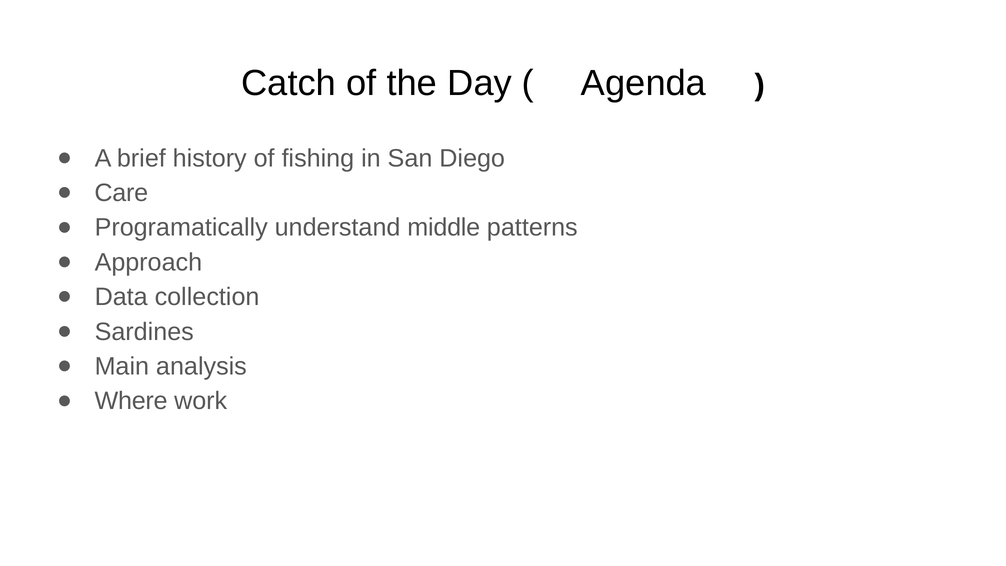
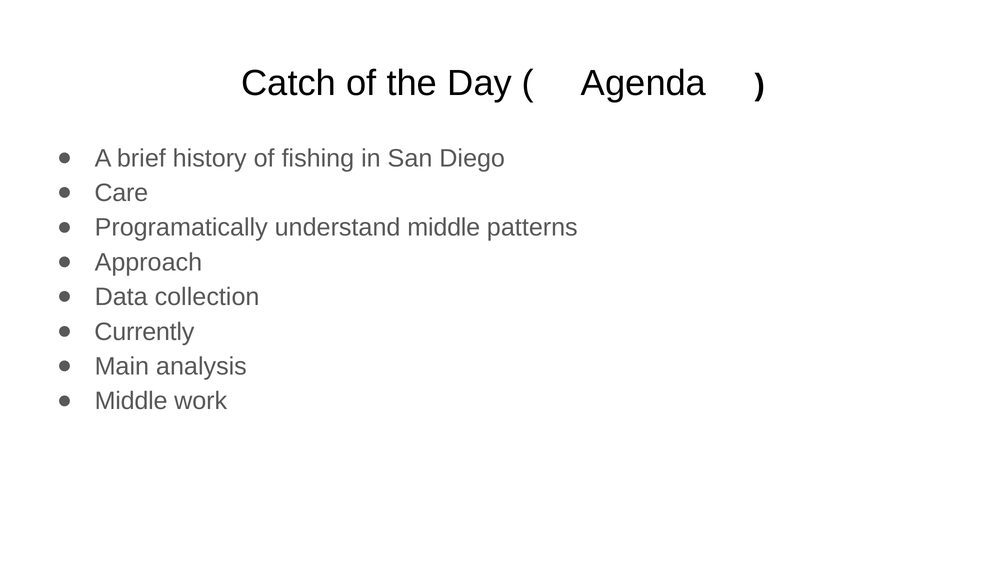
Sardines: Sardines -> Currently
Where at (131, 401): Where -> Middle
